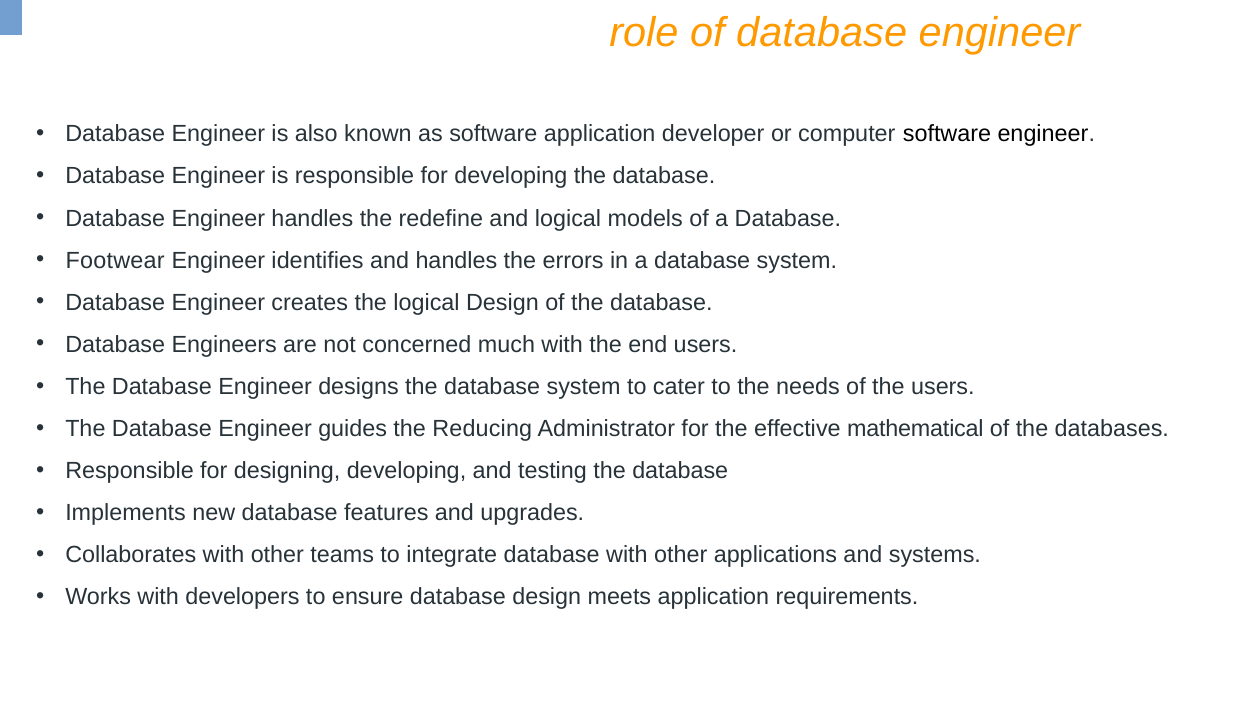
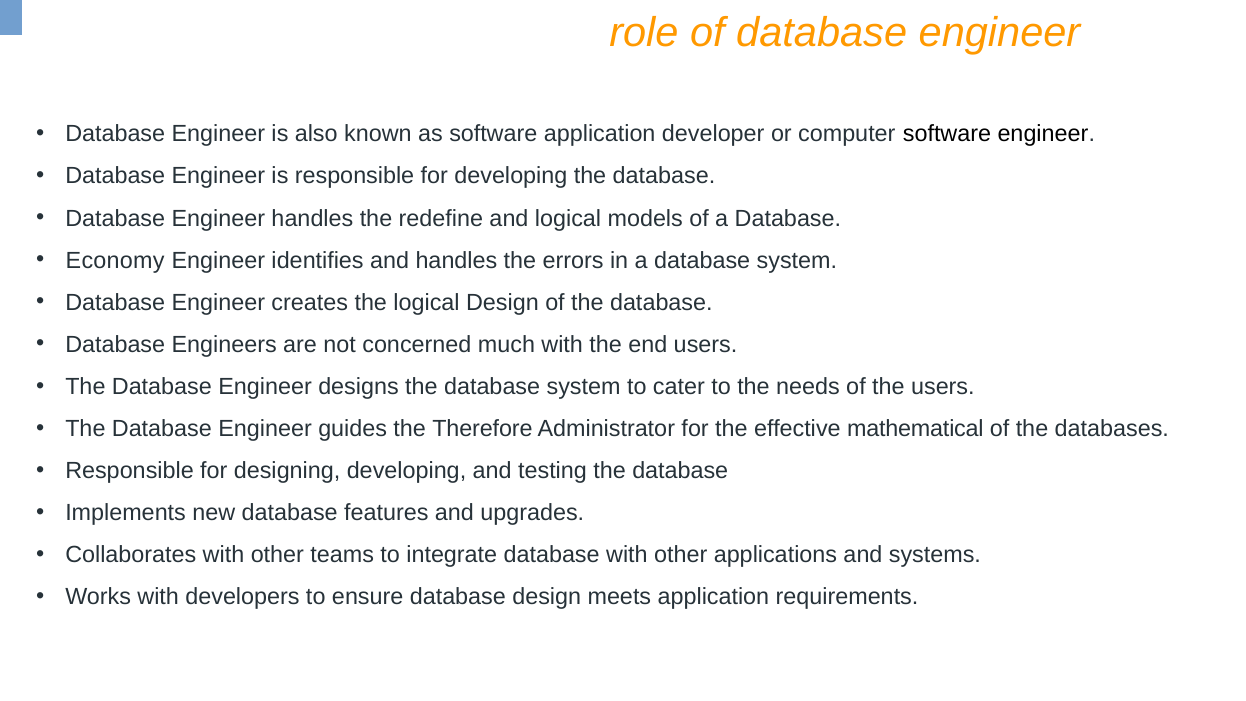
Footwear: Footwear -> Economy
Reducing: Reducing -> Therefore
